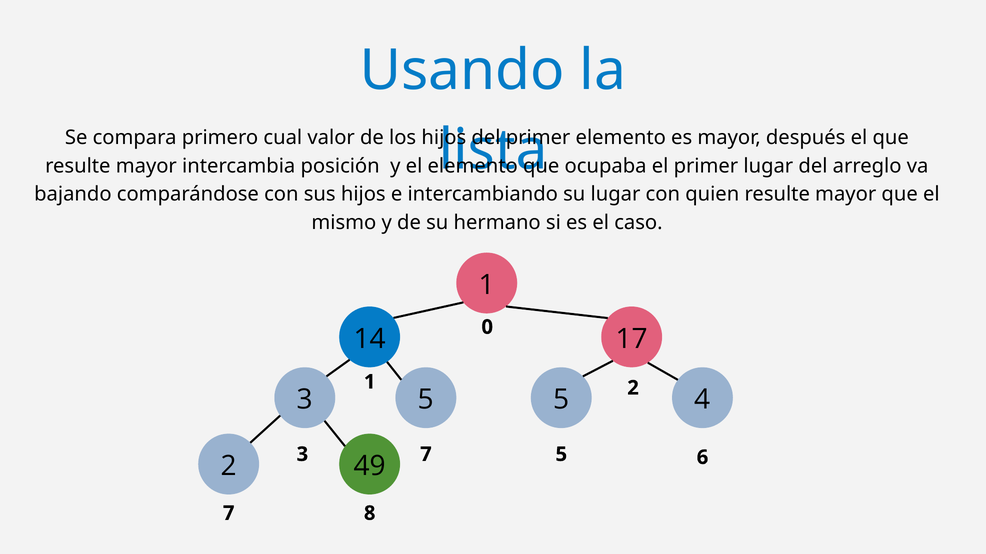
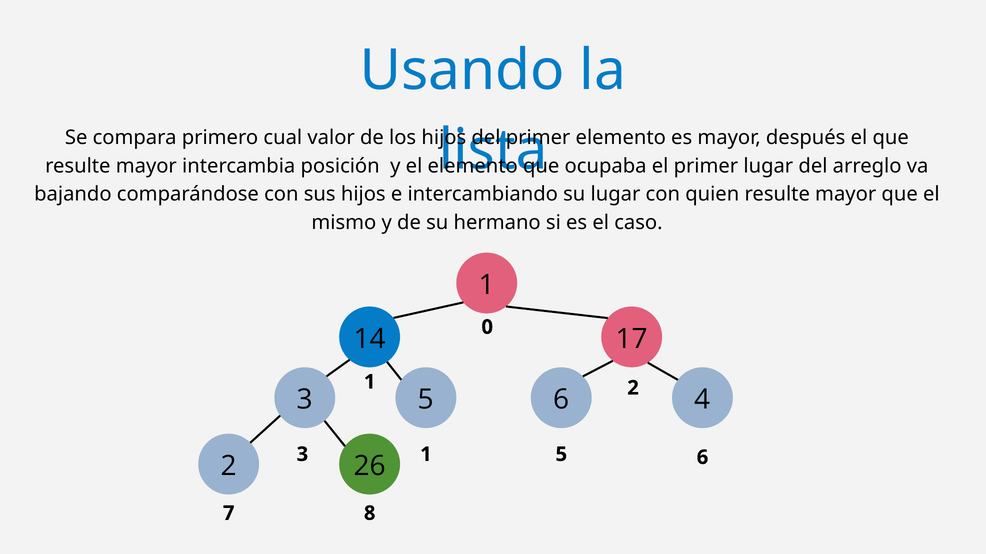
5 5: 5 -> 6
3 7: 7 -> 1
49: 49 -> 26
